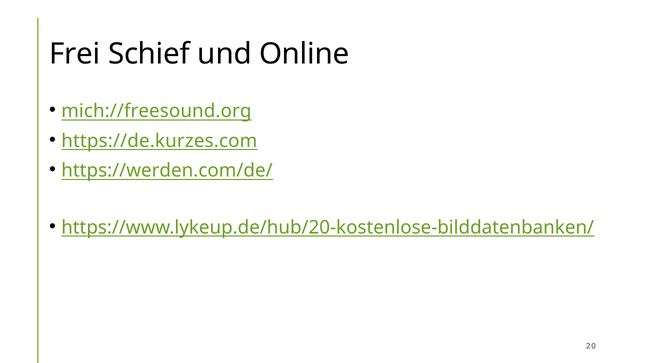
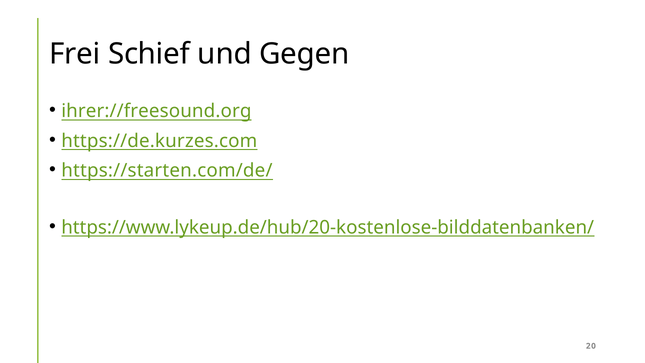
Online: Online -> Gegen
mich://freesound.org: mich://freesound.org -> ihrer://freesound.org
https://werden.com/de/: https://werden.com/de/ -> https://starten.com/de/
